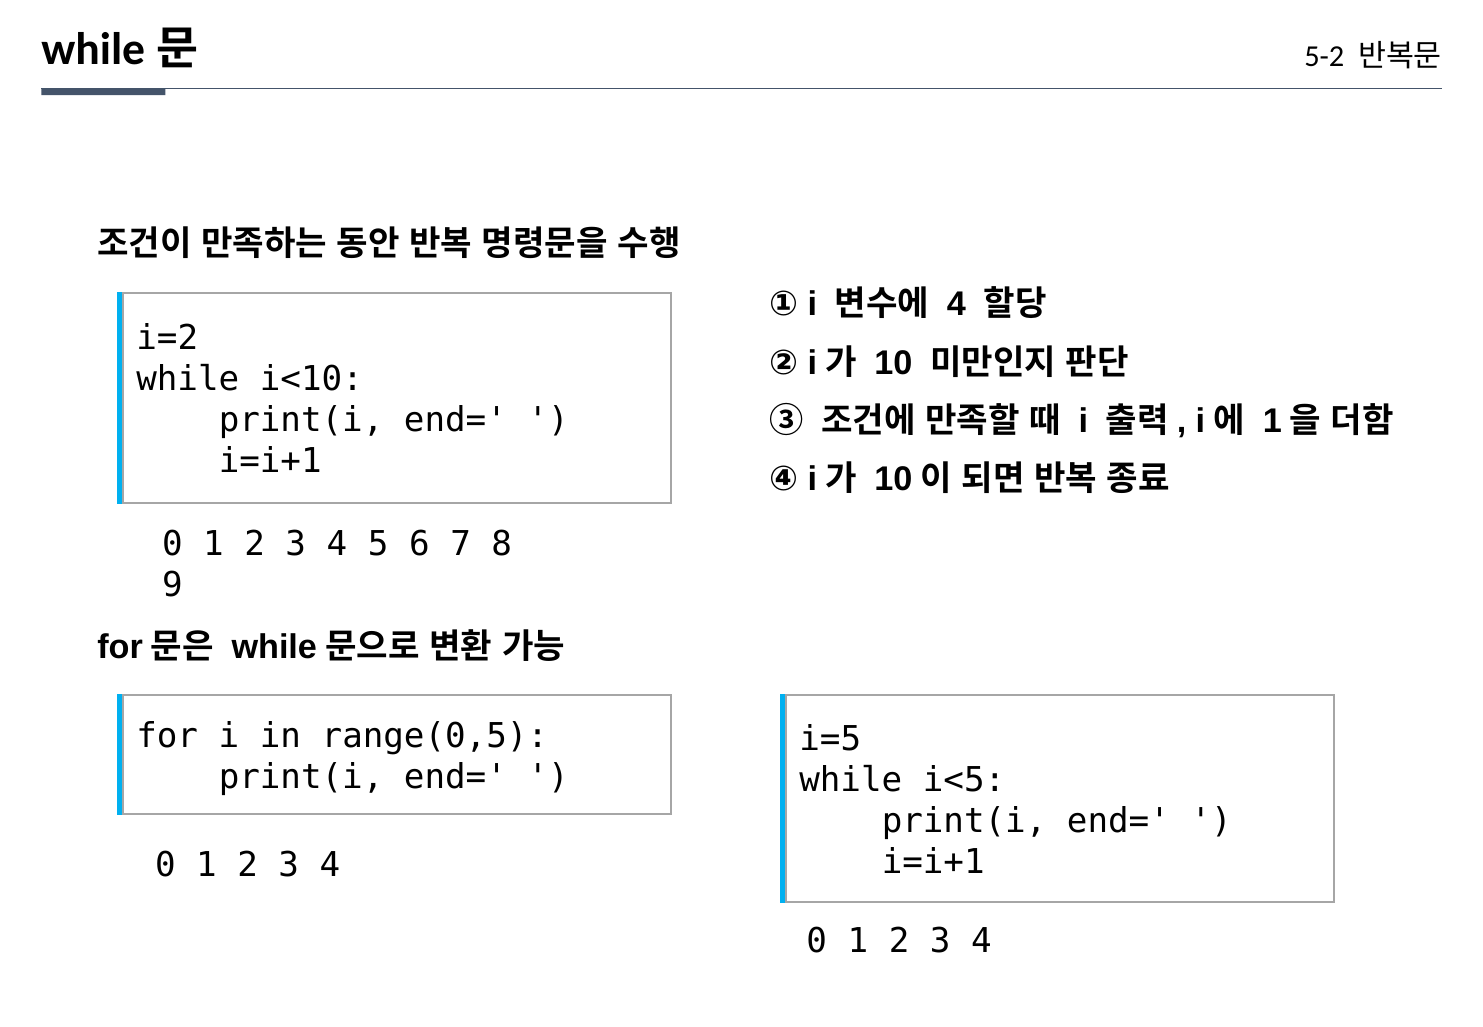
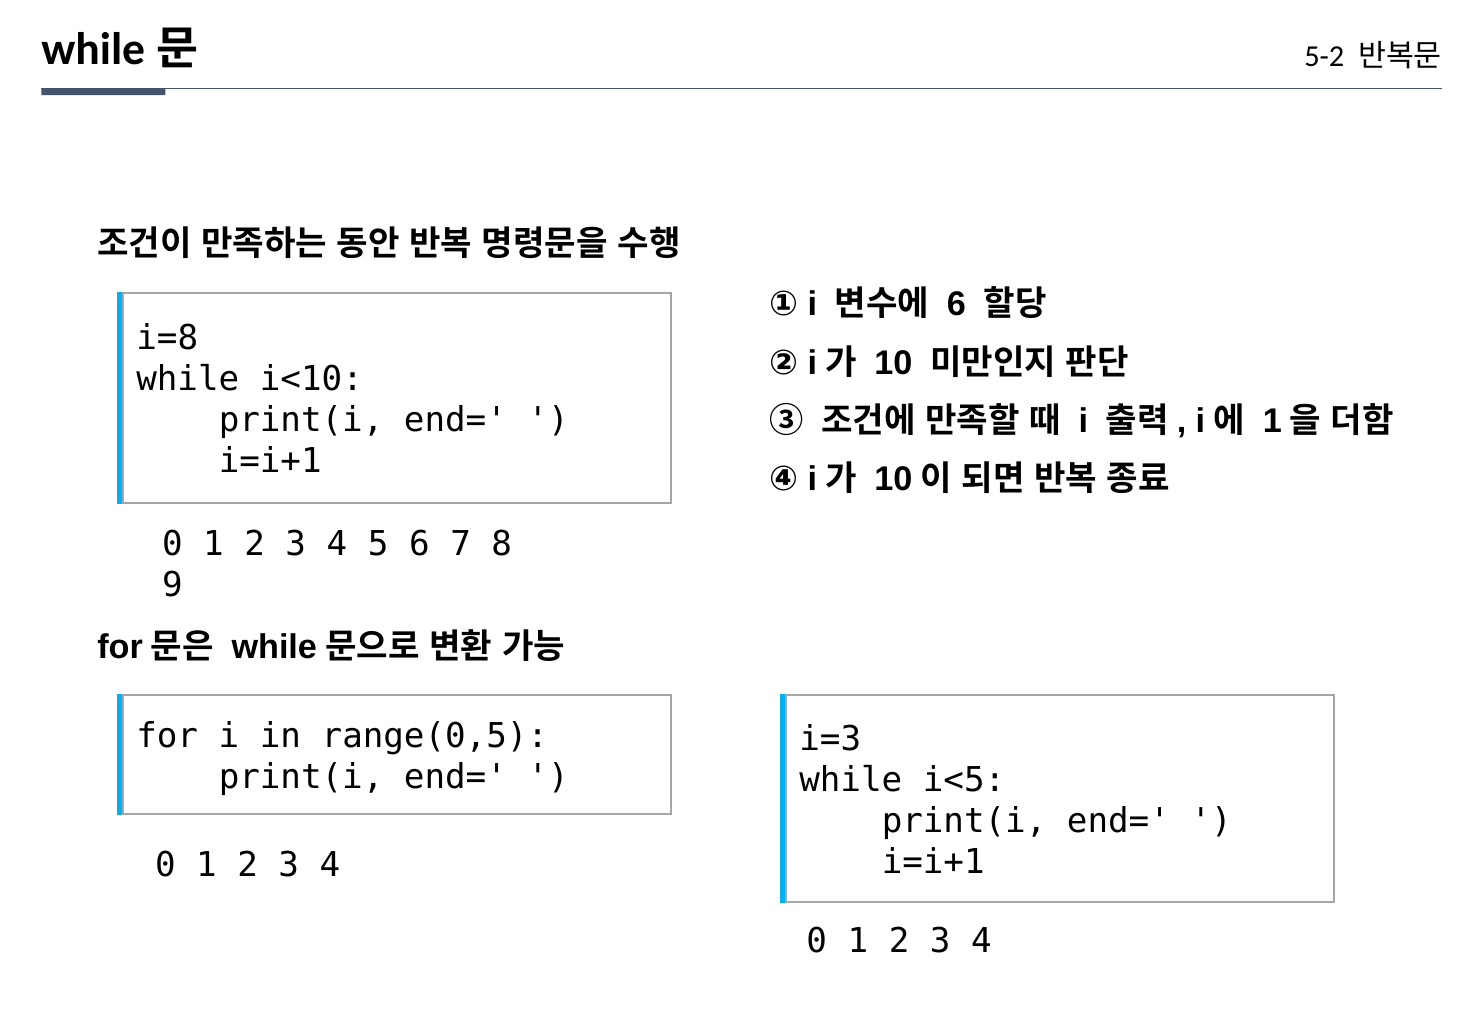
4 at (956, 304): 4 -> 6
i=2: i=2 -> i=8
i=5: i=5 -> i=3
